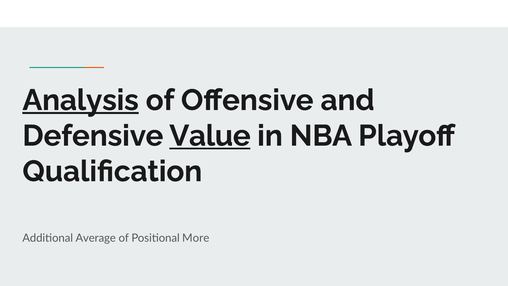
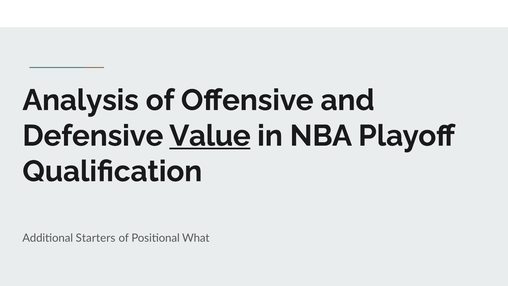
Analysis underline: present -> none
Average: Average -> Starters
More: More -> What
